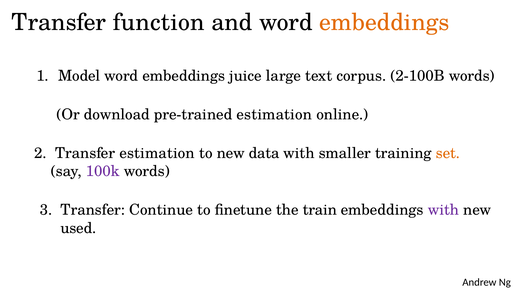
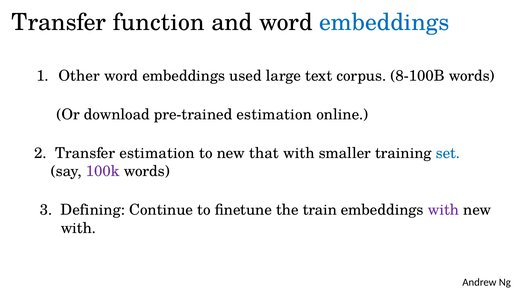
embeddings at (384, 22) colour: orange -> blue
Model: Model -> Other
juice: juice -> used
2-100B: 2-100B -> 8-100B
data: data -> that
set colour: orange -> blue
3 Transfer: Transfer -> Defining
used at (78, 228): used -> with
